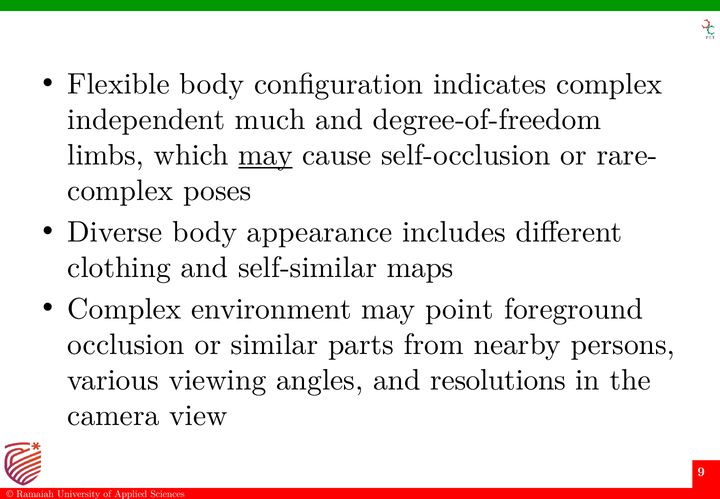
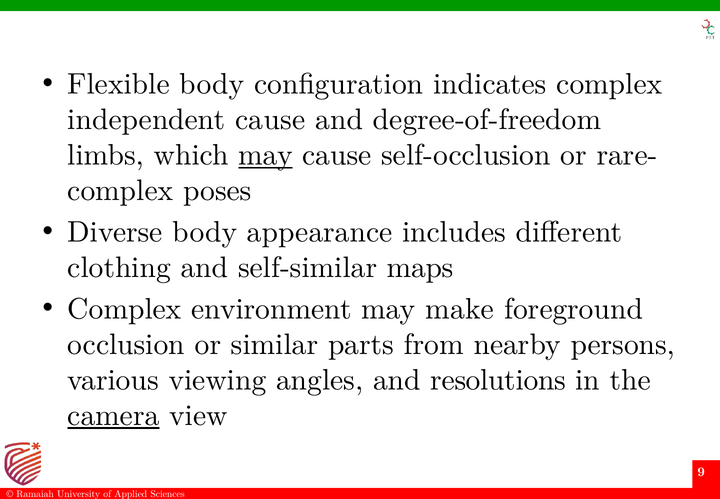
independent much: much -> cause
point: point -> make
camera underline: none -> present
